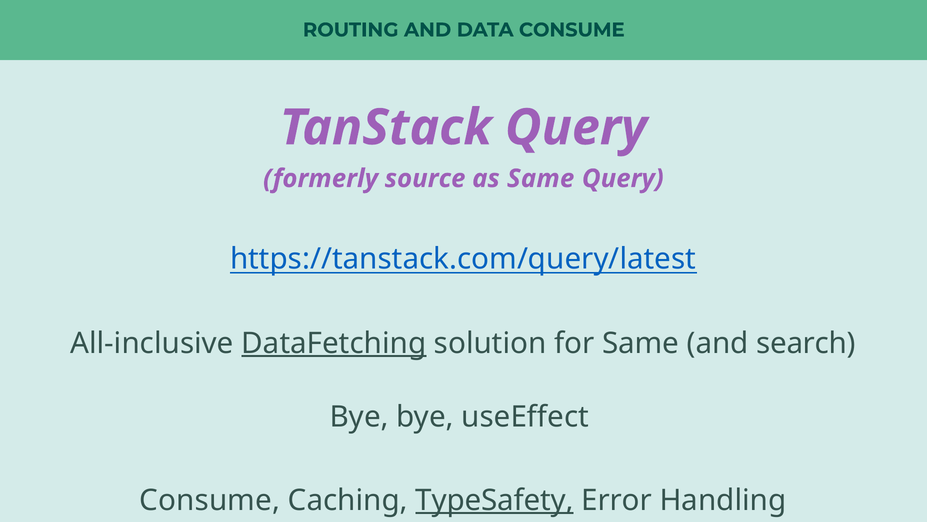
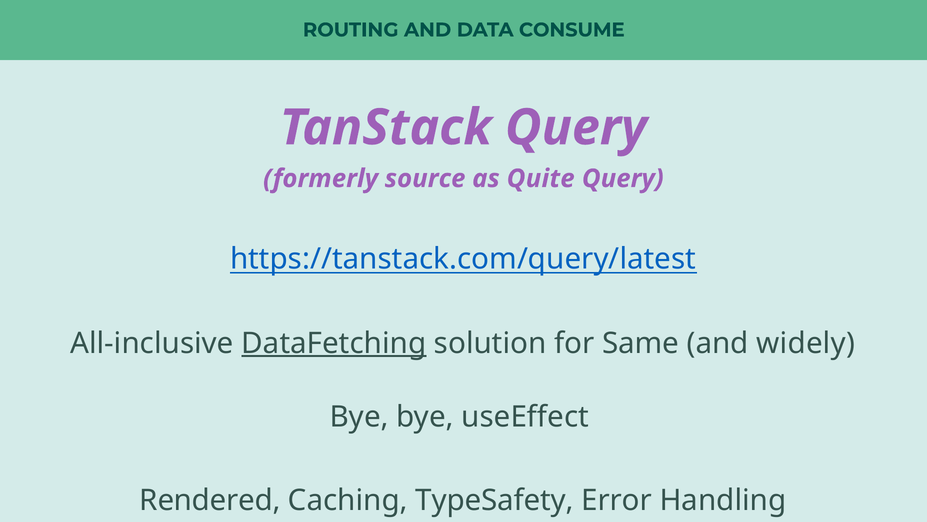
as Same: Same -> Quite
search: search -> widely
Consume at (210, 500): Consume -> Rendered
TypeSafety underline: present -> none
